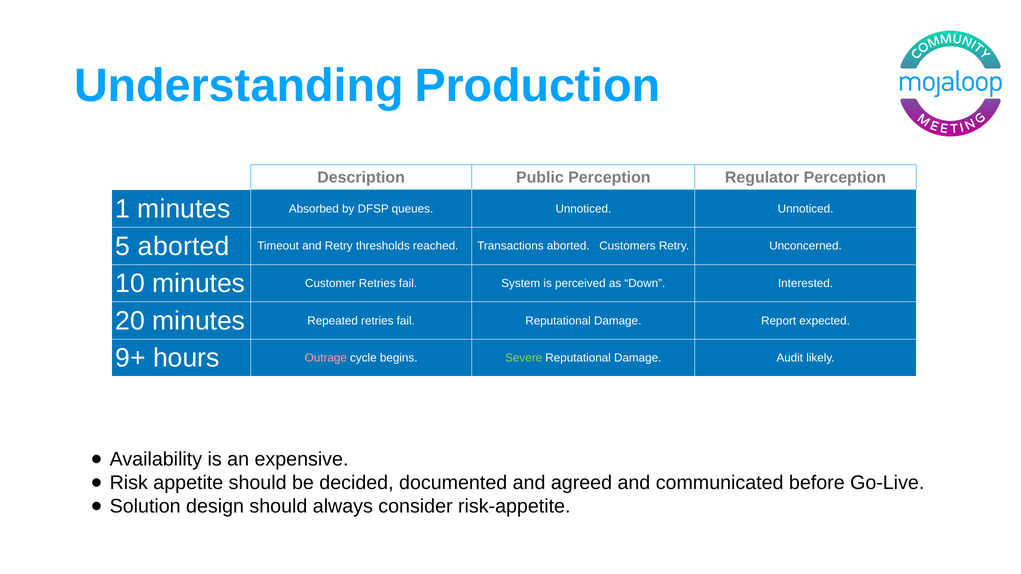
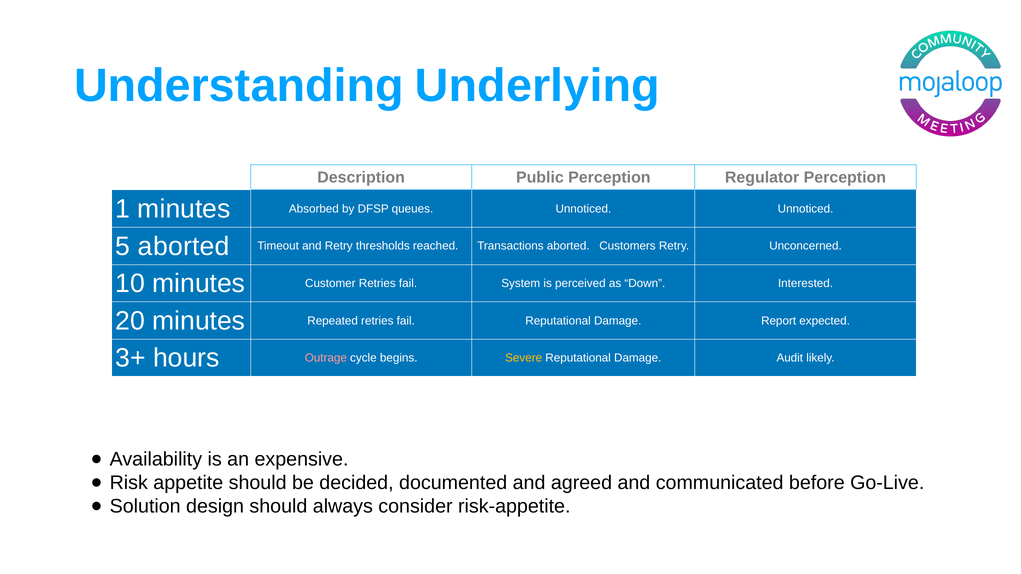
Production: Production -> Underlying
9+: 9+ -> 3+
Severe colour: light green -> yellow
